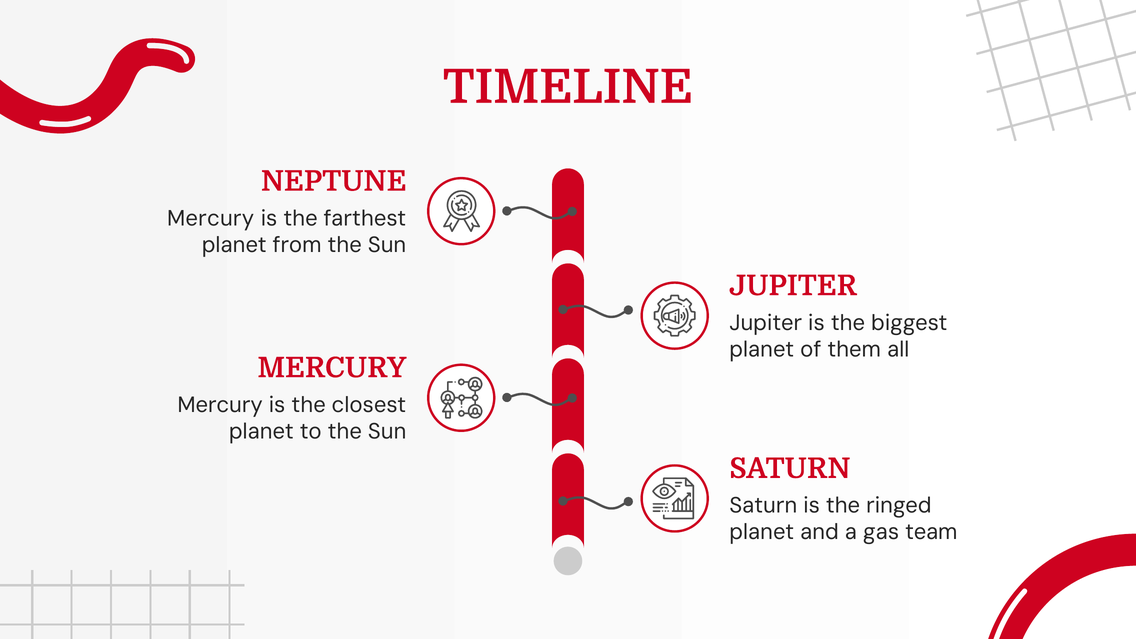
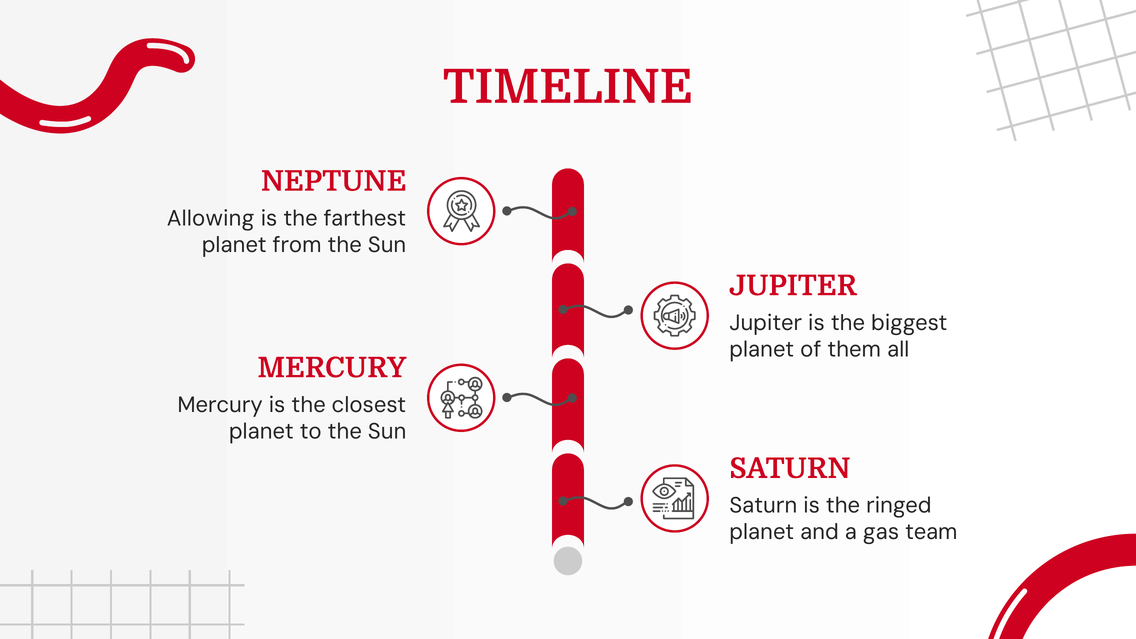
Mercury at (211, 218): Mercury -> Allowing
